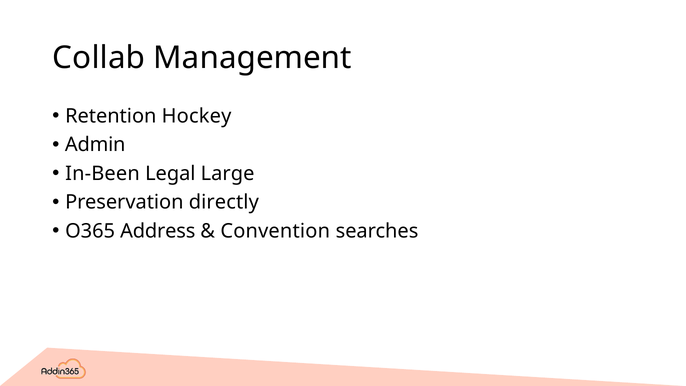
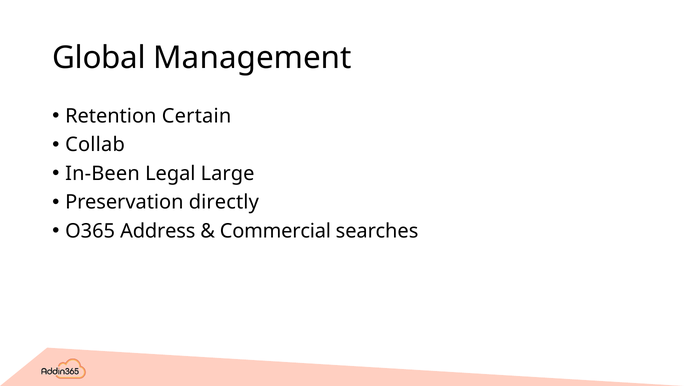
Collab: Collab -> Global
Hockey: Hockey -> Certain
Admin: Admin -> Collab
Convention: Convention -> Commercial
